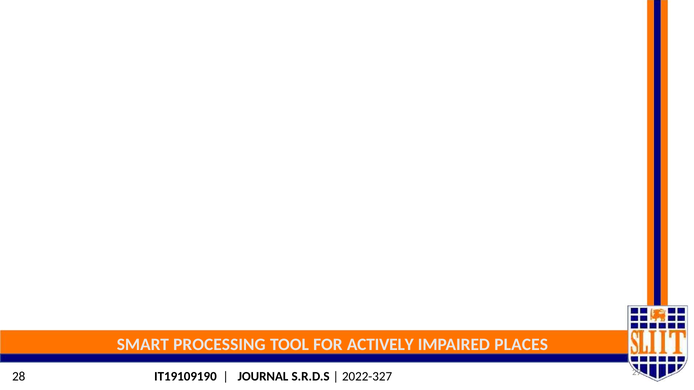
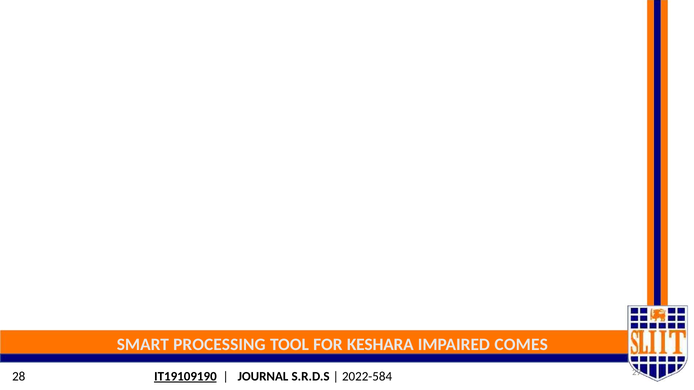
ACTIVELY: ACTIVELY -> KESHARA
PLACES: PLACES -> COMES
IT19109190 underline: none -> present
2022-327: 2022-327 -> 2022-584
